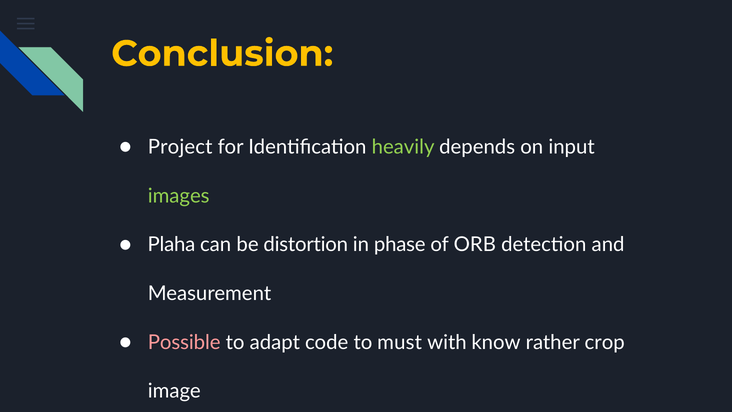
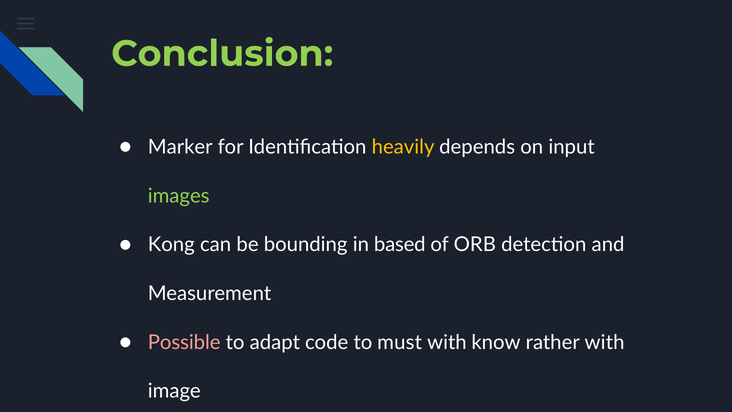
Conclusion colour: yellow -> light green
Project: Project -> Marker
heavily colour: light green -> yellow
Plaha: Plaha -> Kong
distortion: distortion -> bounding
phase: phase -> based
rather crop: crop -> with
